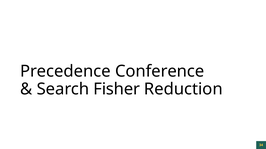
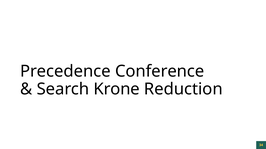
Fisher: Fisher -> Krone
